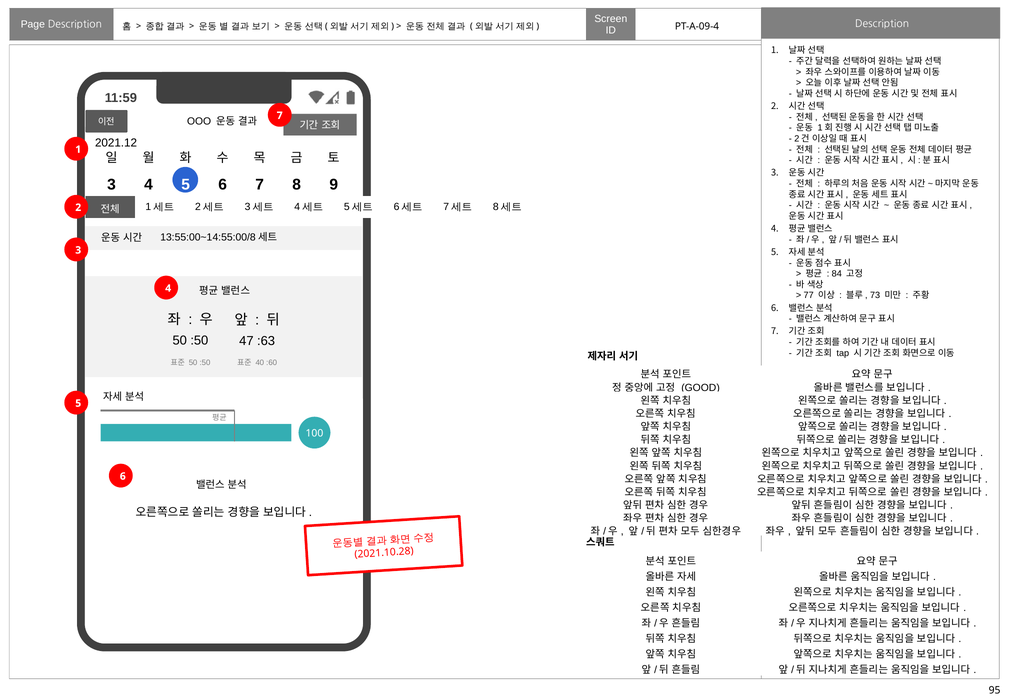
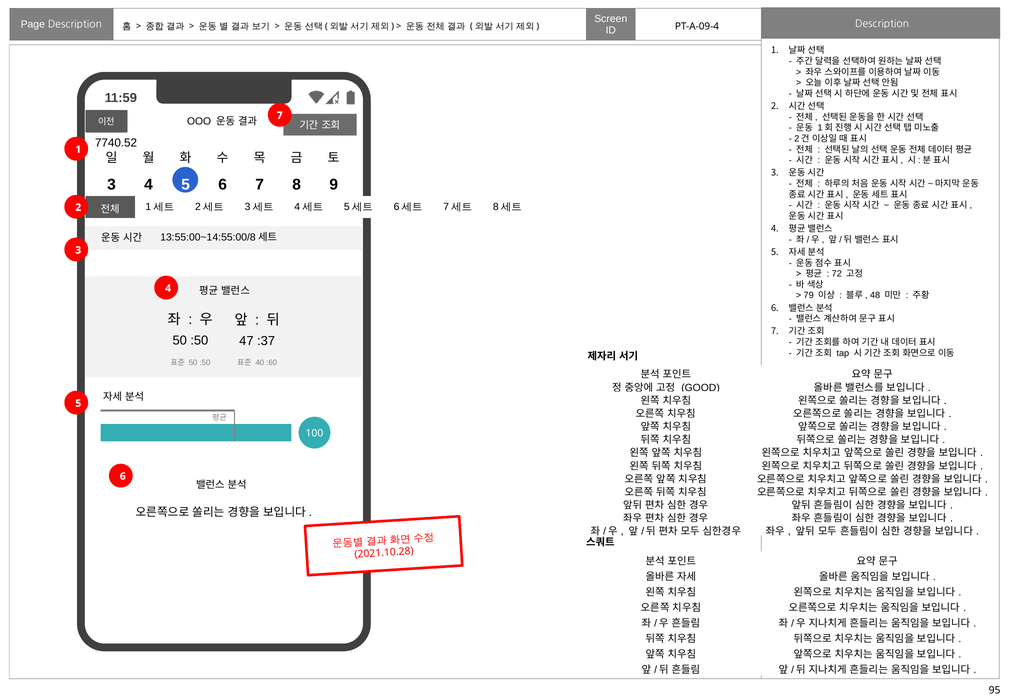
2021.12: 2021.12 -> 7740.52
84: 84 -> 72
77: 77 -> 79
73: 73 -> 48
:63: :63 -> :37
